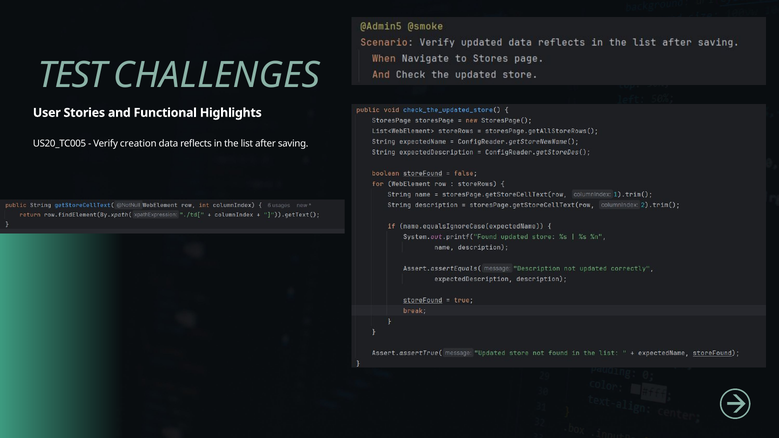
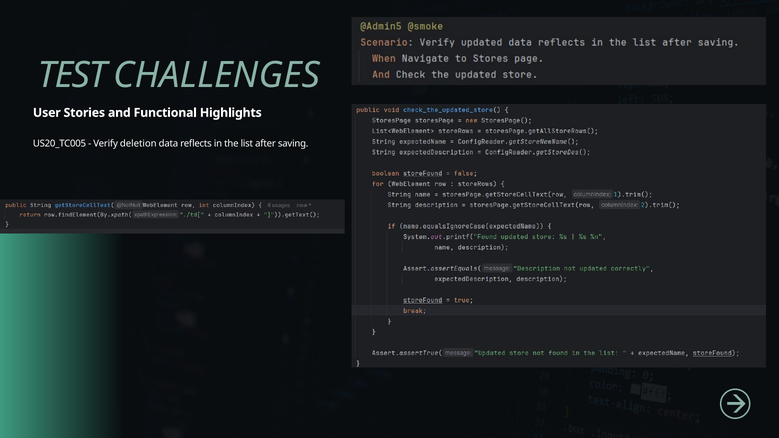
creation: creation -> deletion
